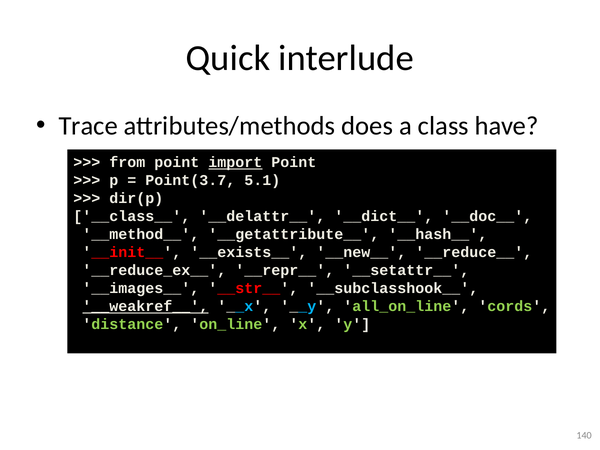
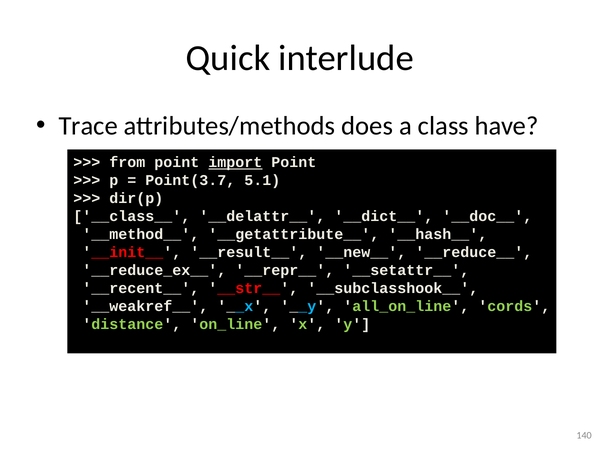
__exists__: __exists__ -> __result__
__images__: __images__ -> __recent__
__weakref__ underline: present -> none
